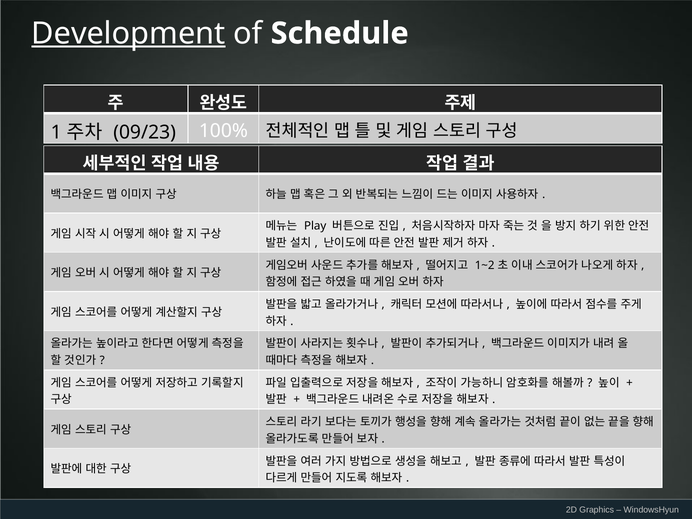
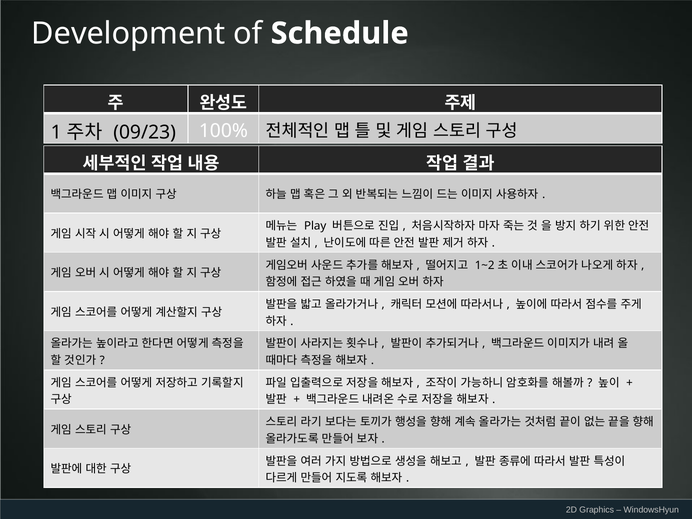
Development underline: present -> none
